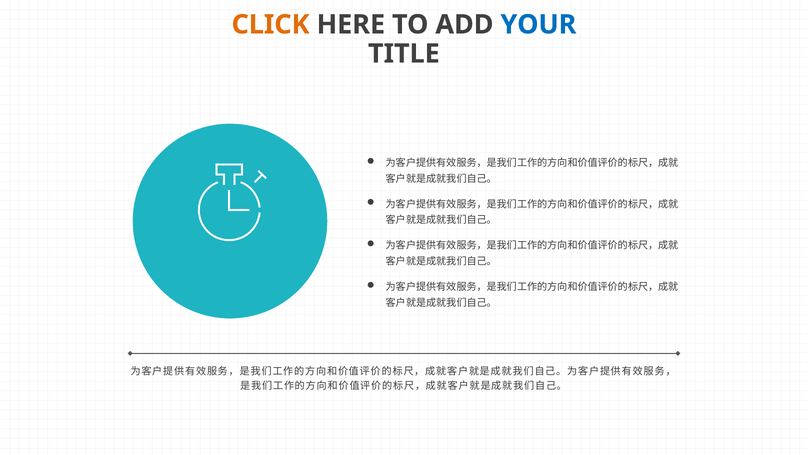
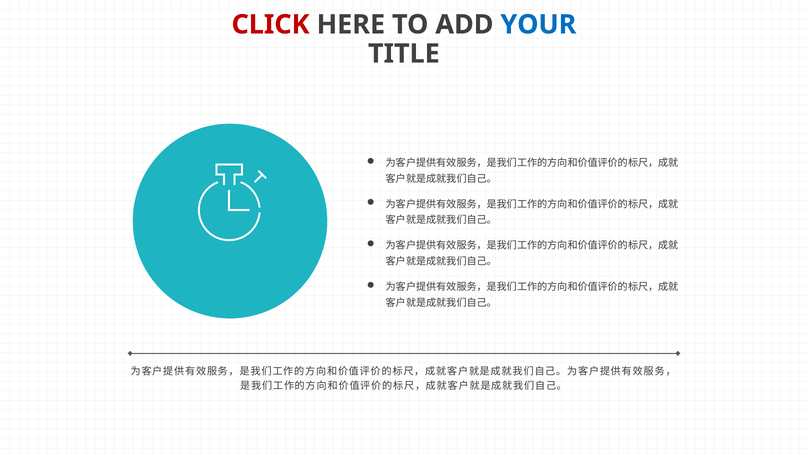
CLICK colour: orange -> red
